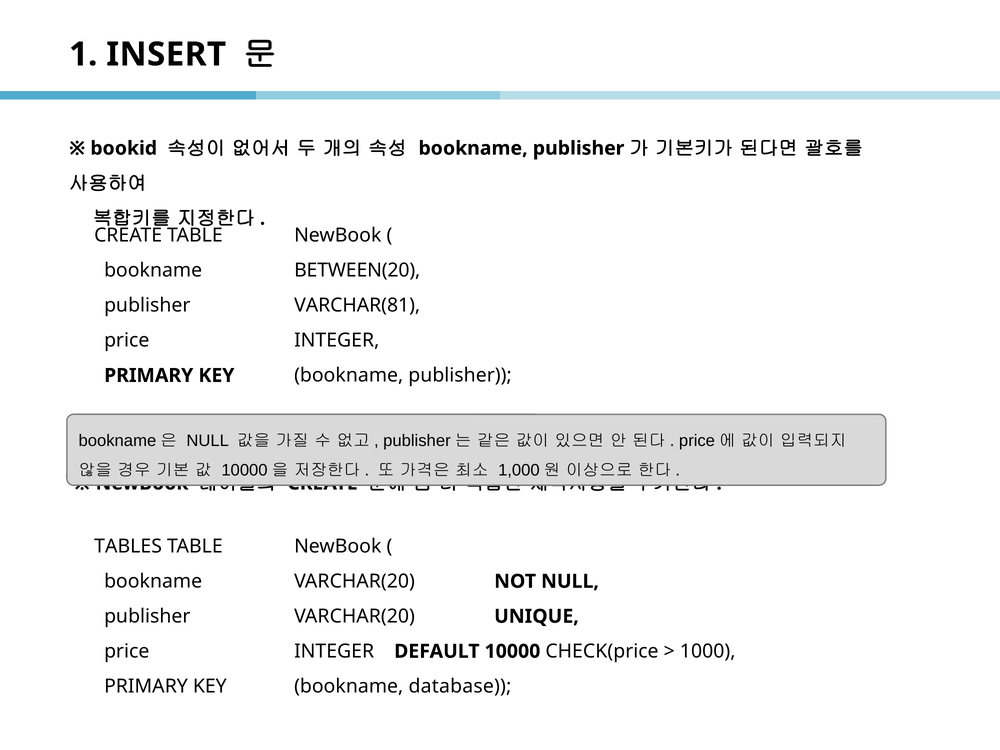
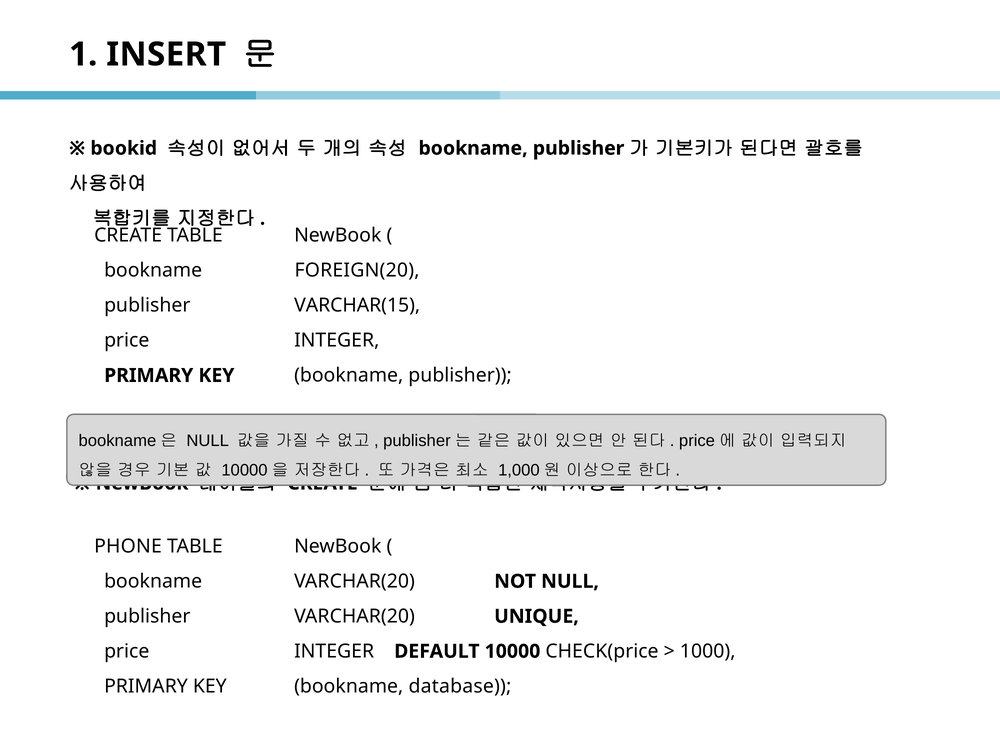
BETWEEN(20: BETWEEN(20 -> FOREIGN(20
VARCHAR(81: VARCHAR(81 -> VARCHAR(15
TABLES: TABLES -> PHONE
